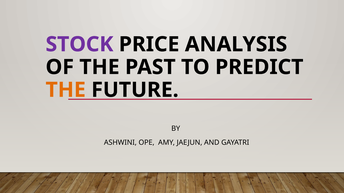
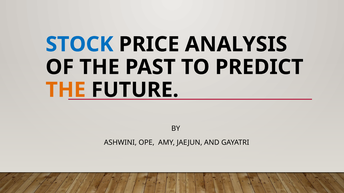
STOCK colour: purple -> blue
